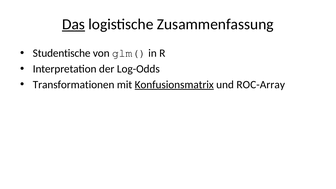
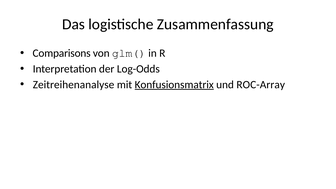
Das underline: present -> none
Studentische: Studentische -> Comparisons
Transformationen: Transformationen -> Zeitreihenanalyse
